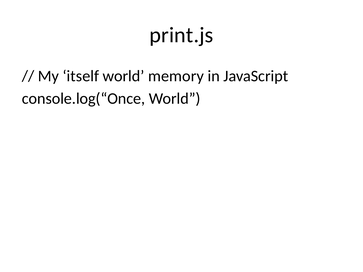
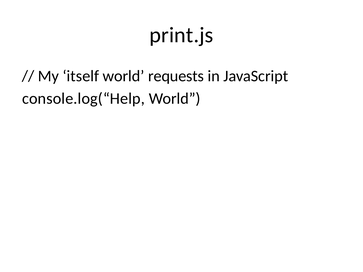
memory: memory -> requests
console.log(“Once: console.log(“Once -> console.log(“Help
